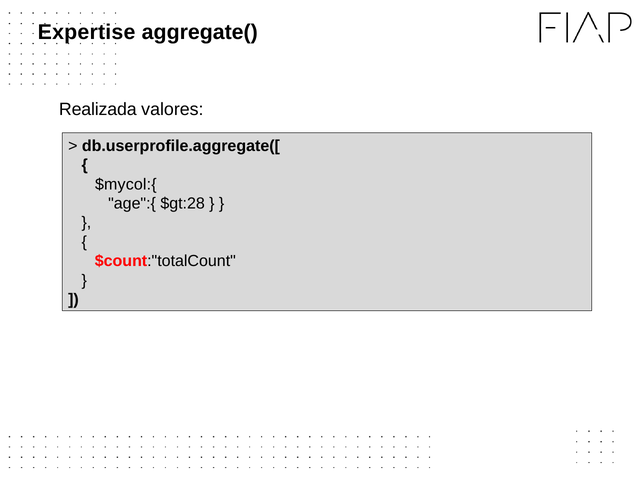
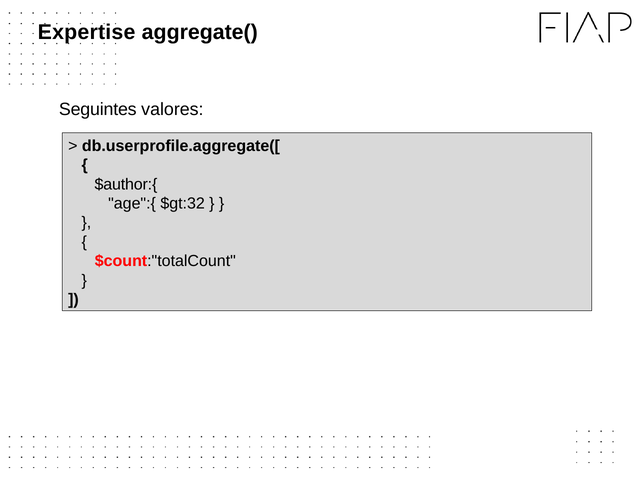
Realizada: Realizada -> Seguintes
$mycol:{: $mycol:{ -> $author:{
$gt:28: $gt:28 -> $gt:32
